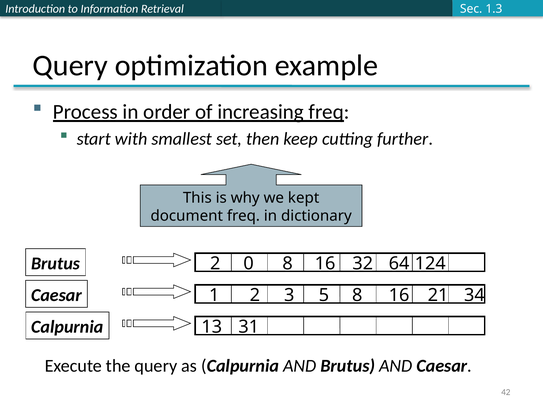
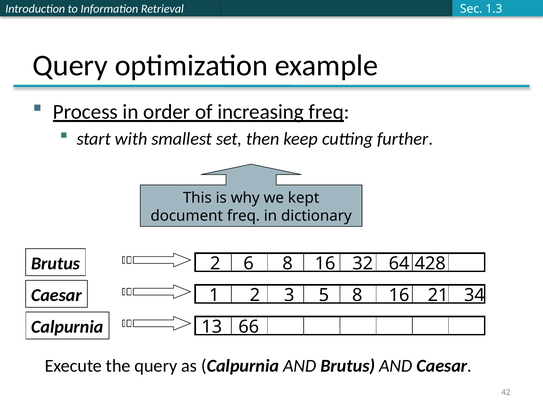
0: 0 -> 6
124: 124 -> 428
31: 31 -> 66
